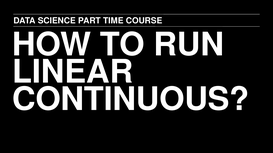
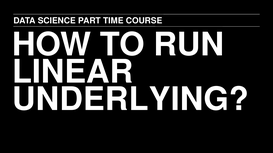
CONTINUOUS: CONTINUOUS -> UNDERLYING
